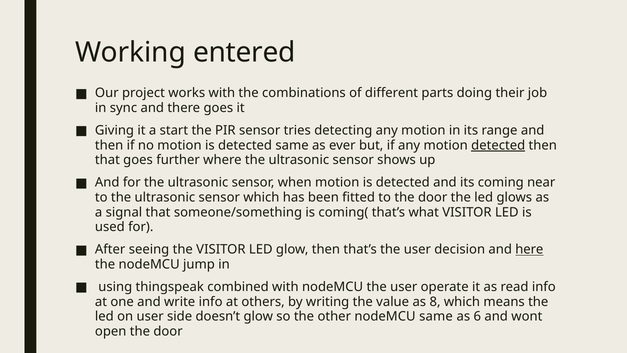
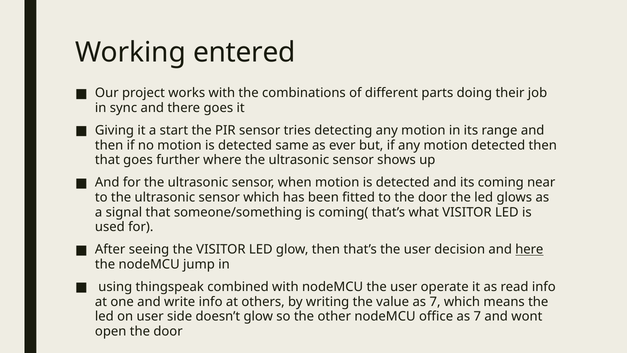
detected at (498, 145) underline: present -> none
value as 8: 8 -> 7
nodeMCU same: same -> office
6 at (477, 316): 6 -> 7
